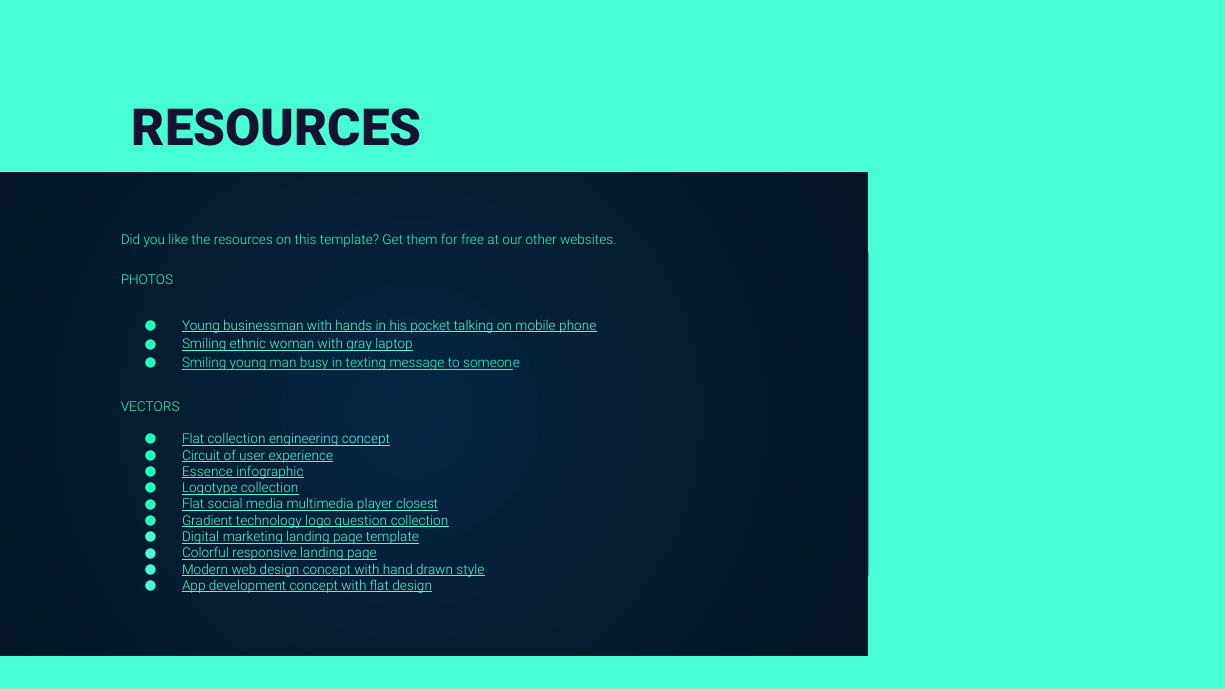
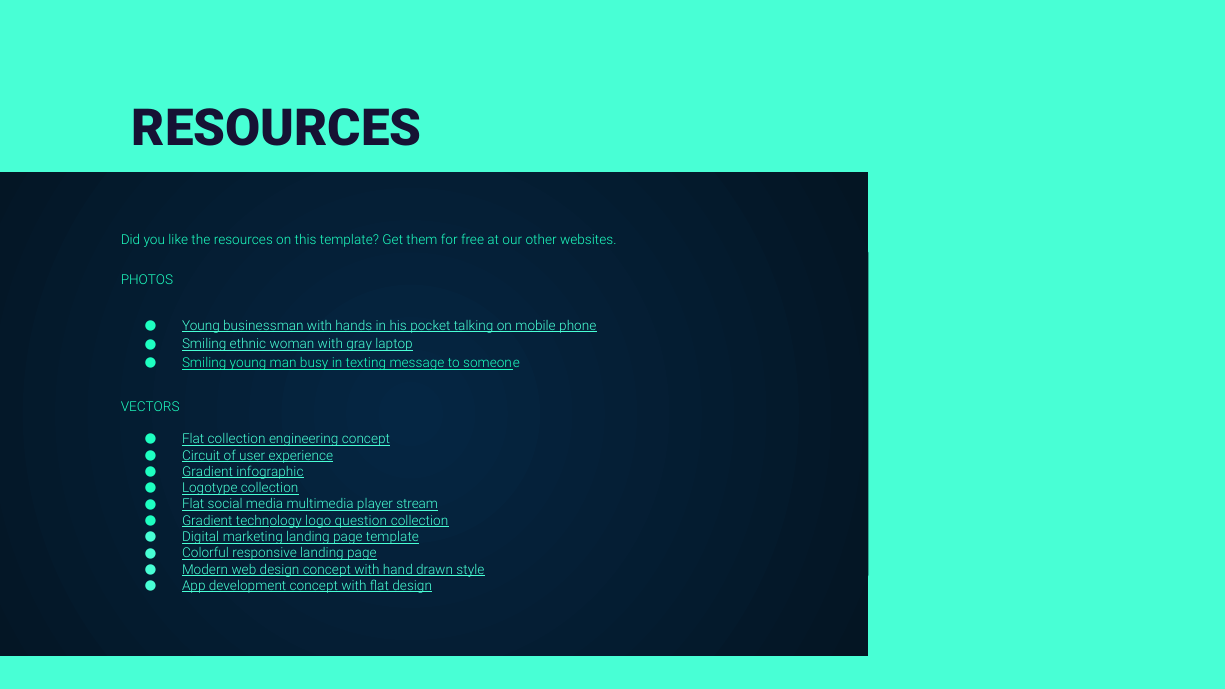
Essence at (207, 472): Essence -> Gradient
closest: closest -> stream
